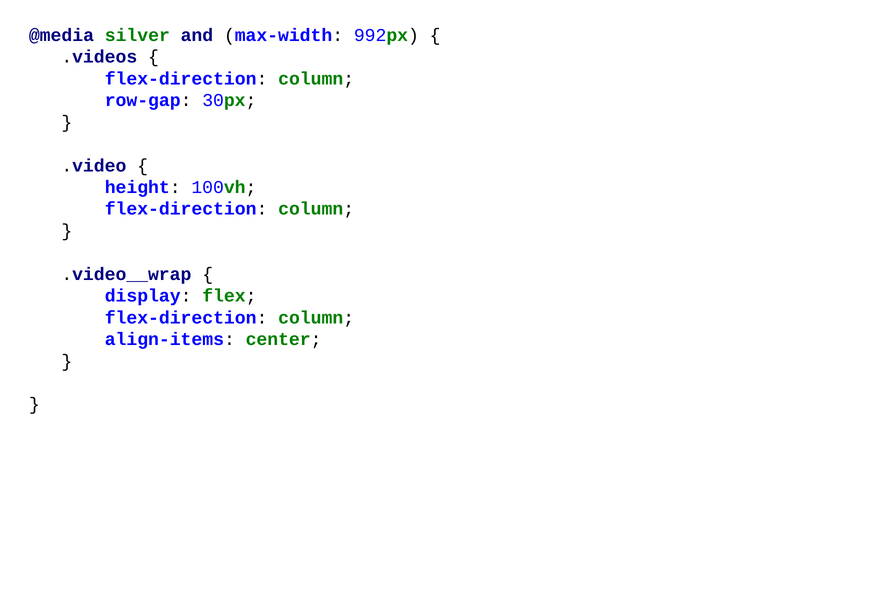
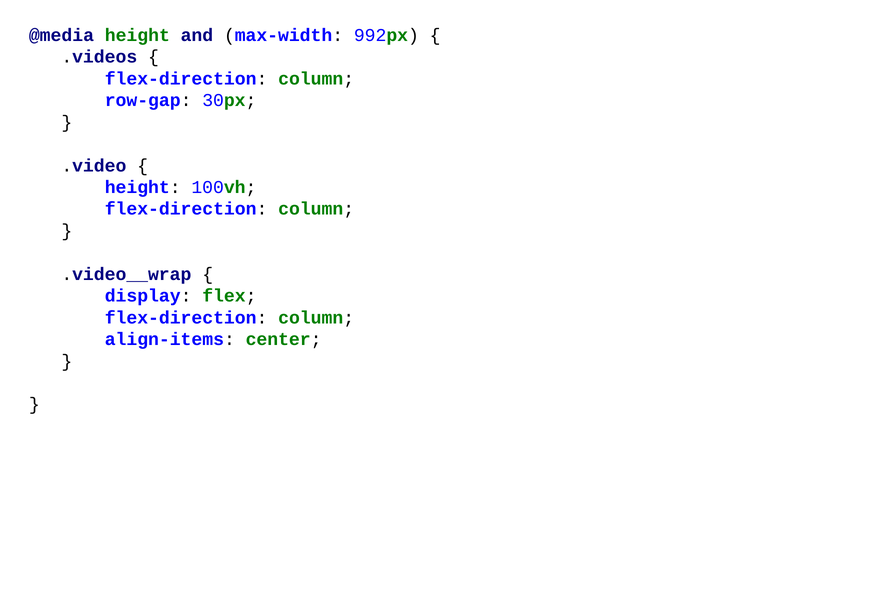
@media silver: silver -> height
